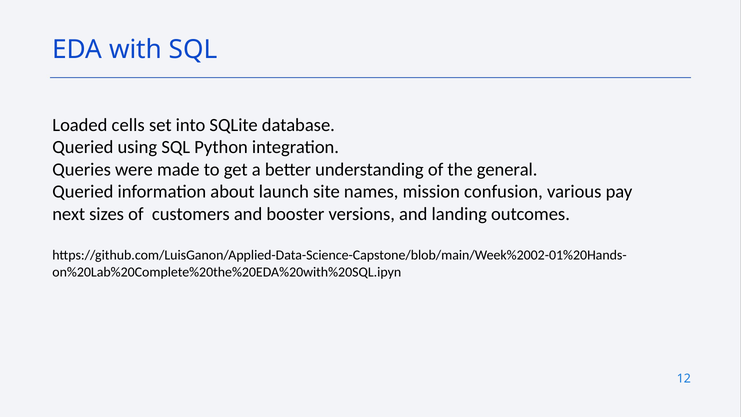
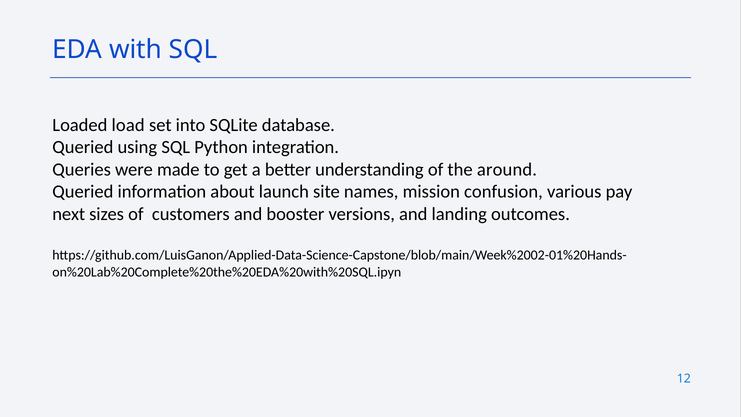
cells: cells -> load
general: general -> around
